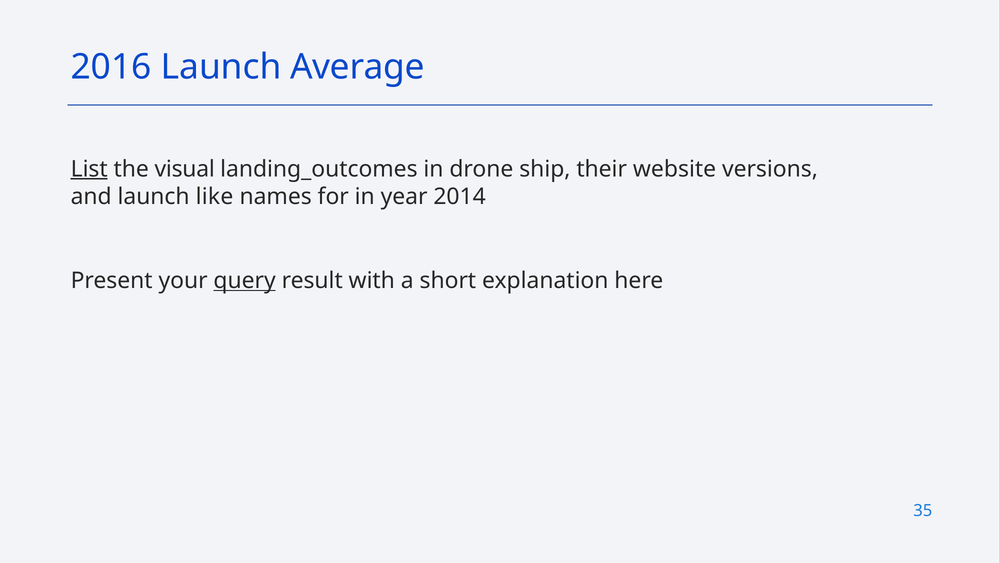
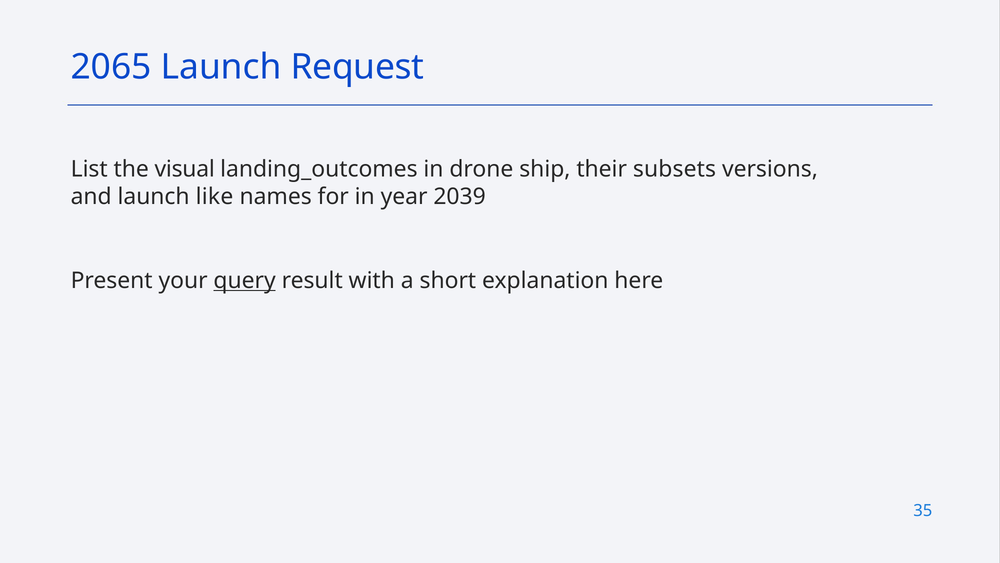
2016: 2016 -> 2065
Average: Average -> Request
List underline: present -> none
website: website -> subsets
2014: 2014 -> 2039
